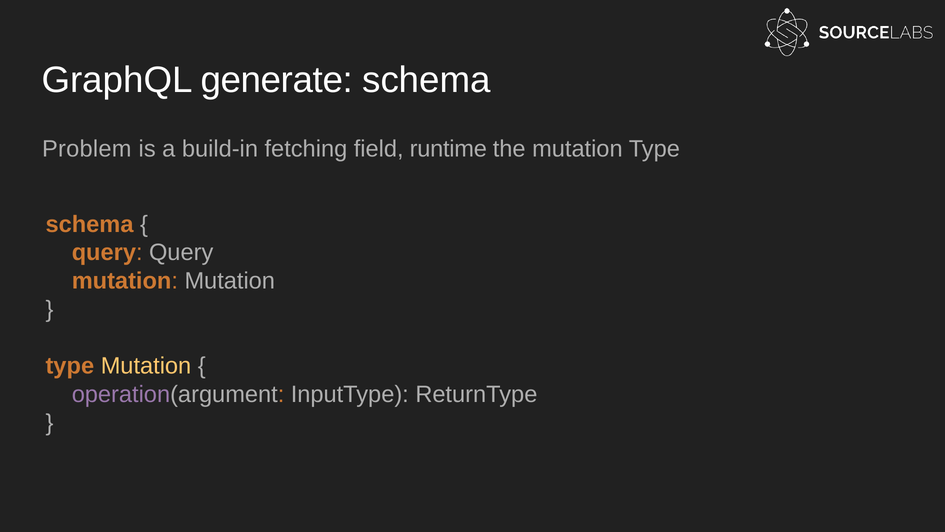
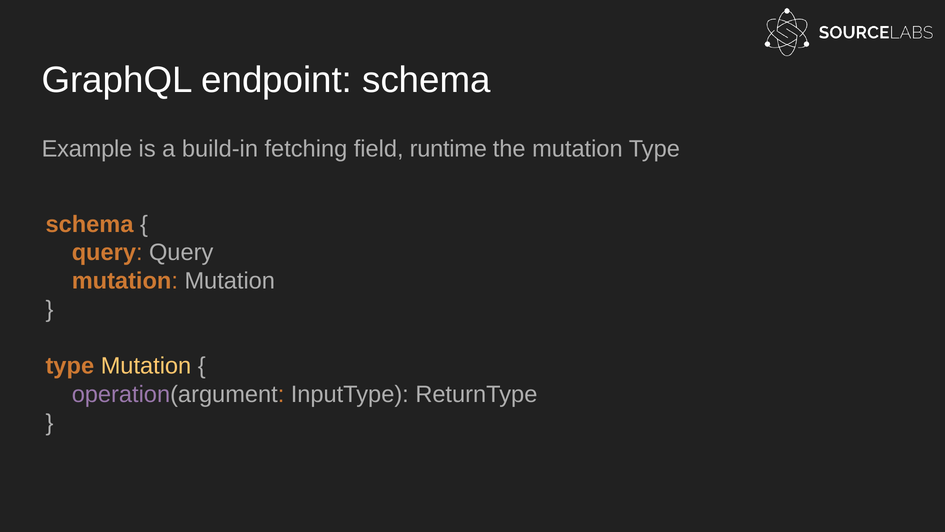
generate: generate -> endpoint
Problem: Problem -> Example
